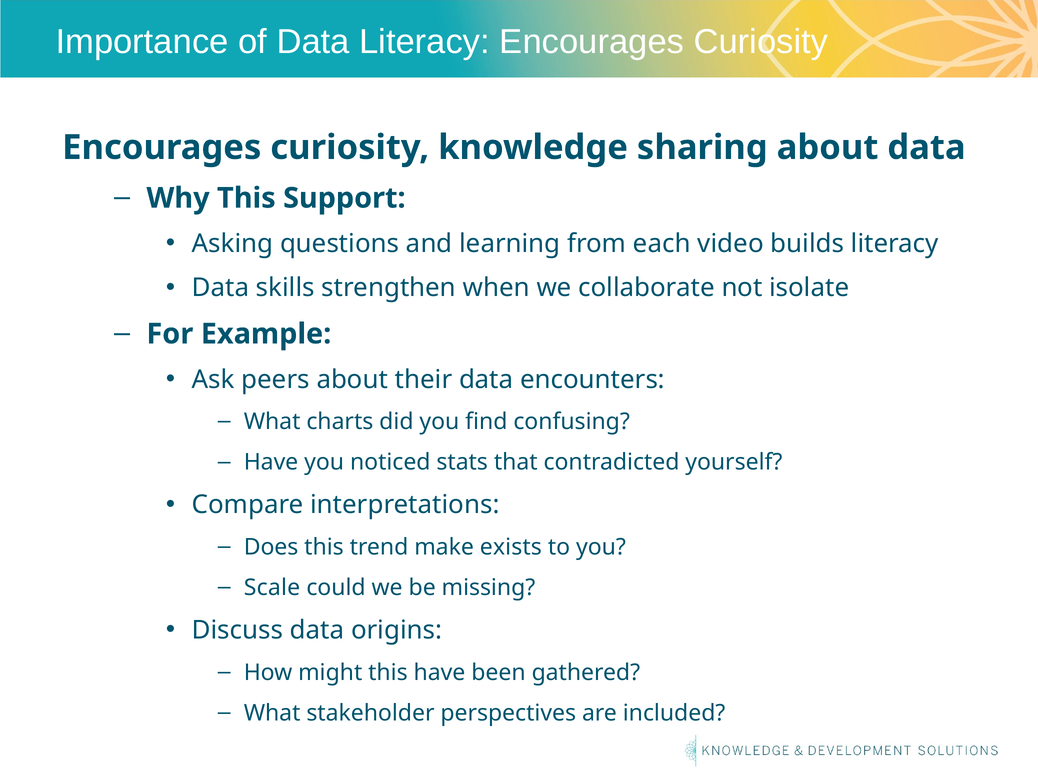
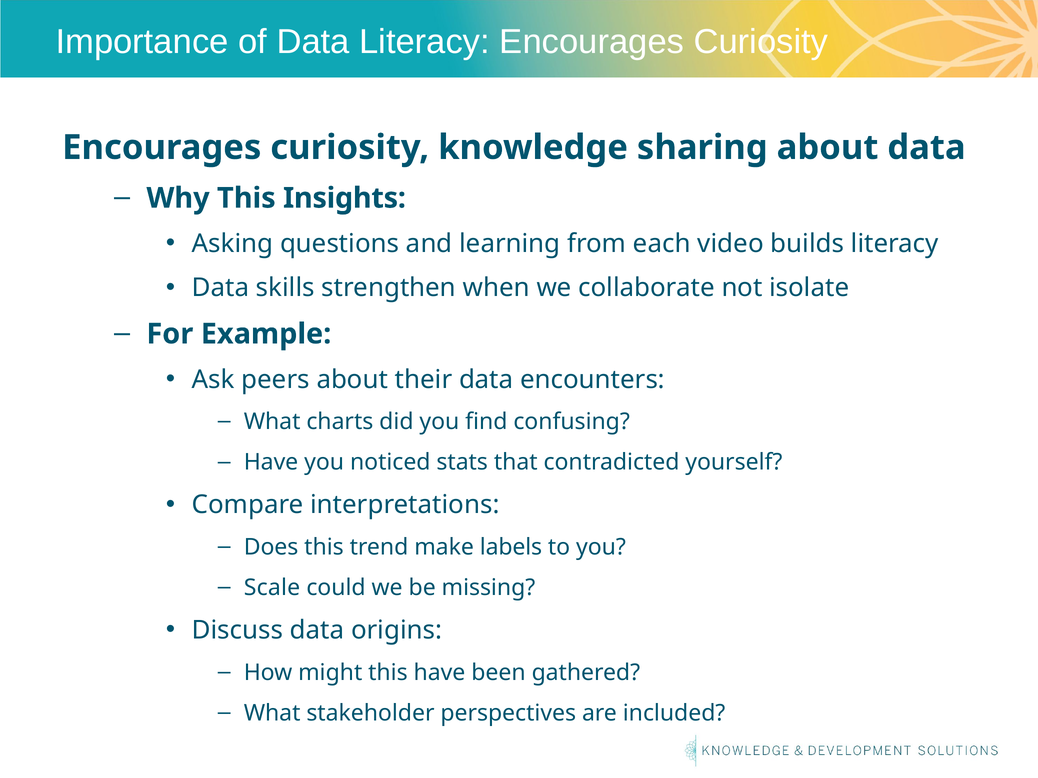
Support: Support -> Insights
exists: exists -> labels
